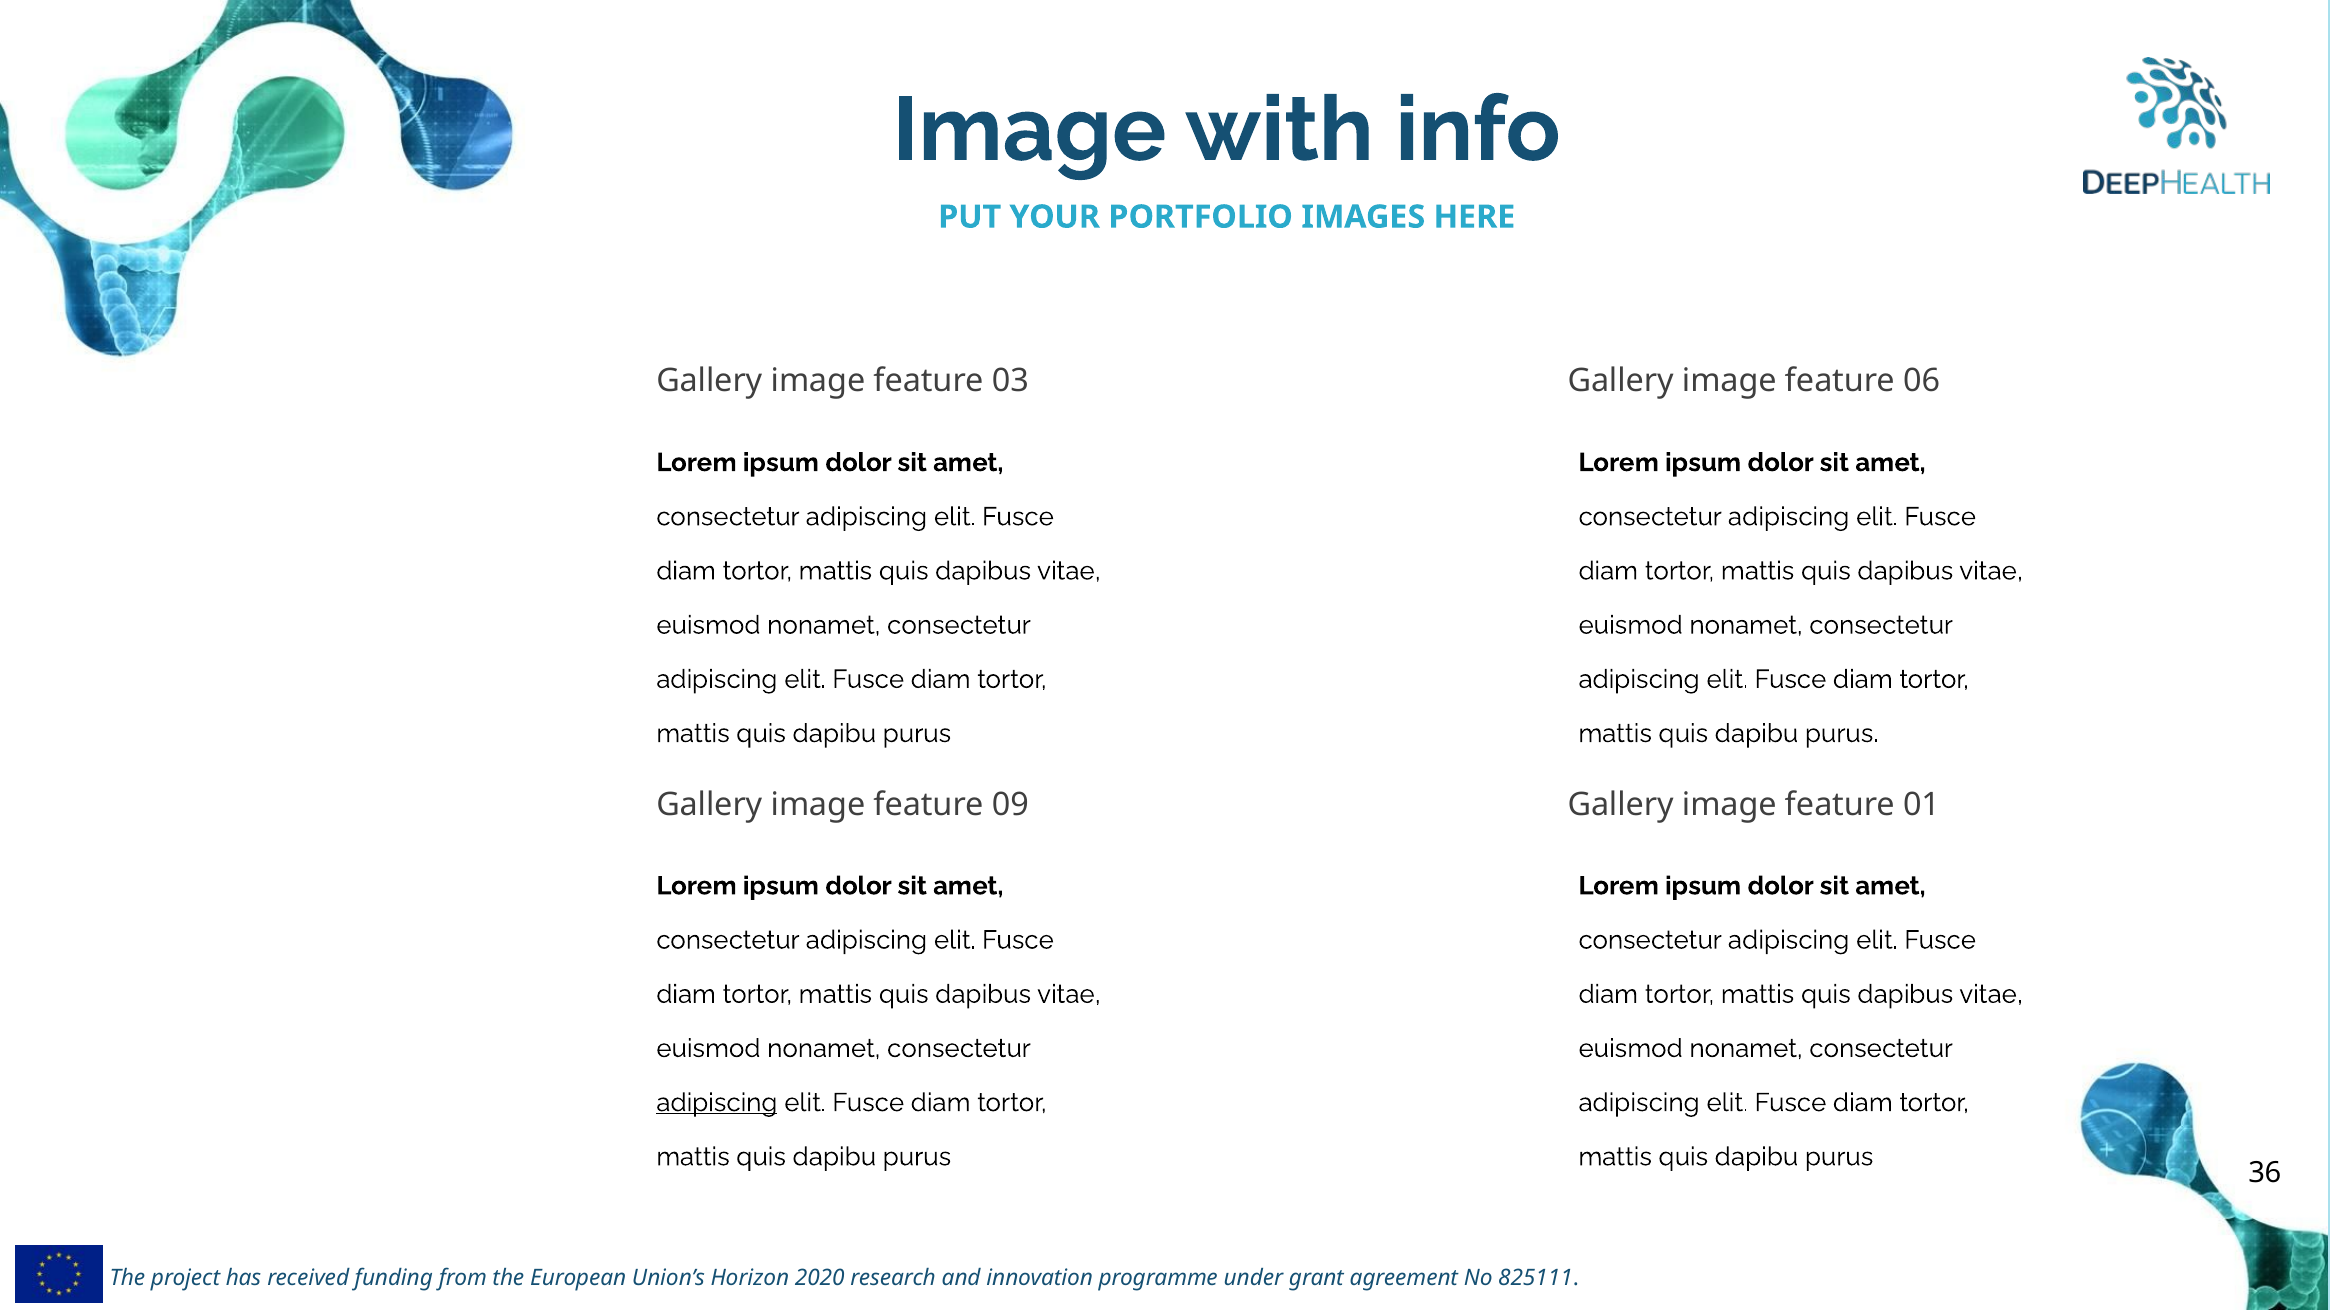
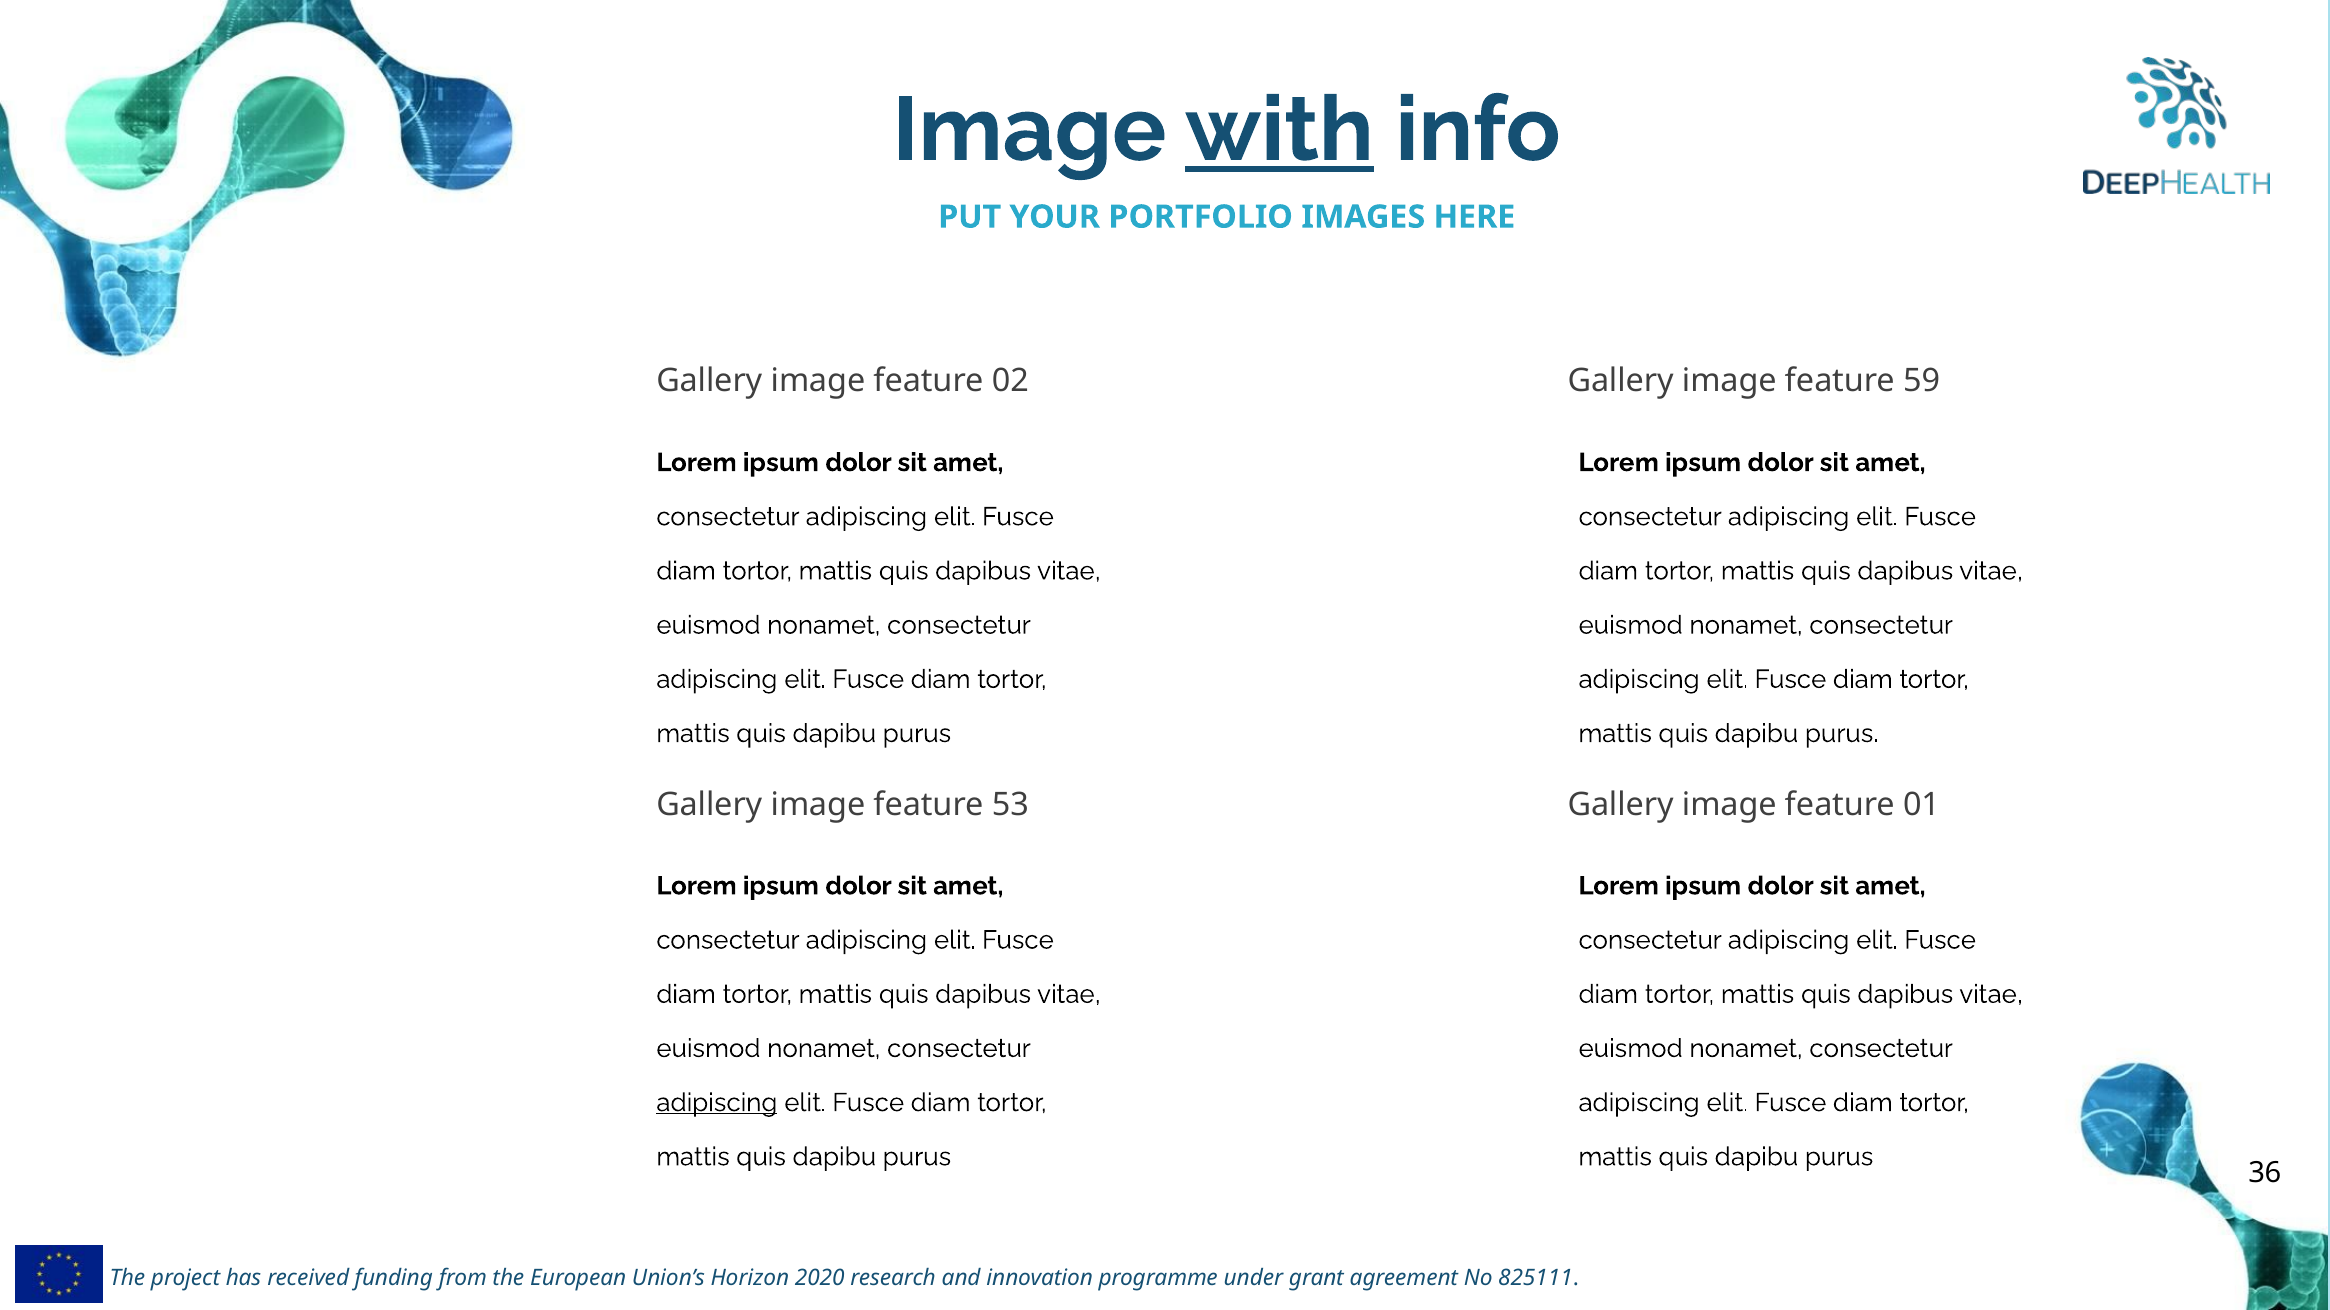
with underline: none -> present
03: 03 -> 02
06: 06 -> 59
09: 09 -> 53
